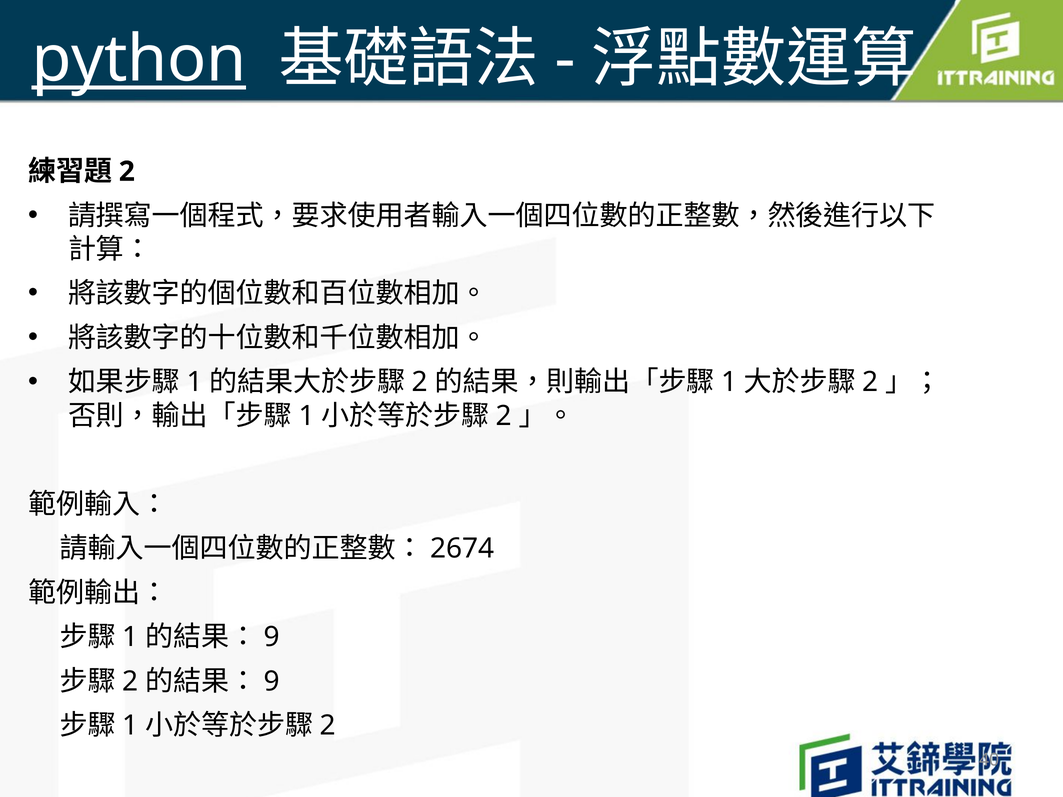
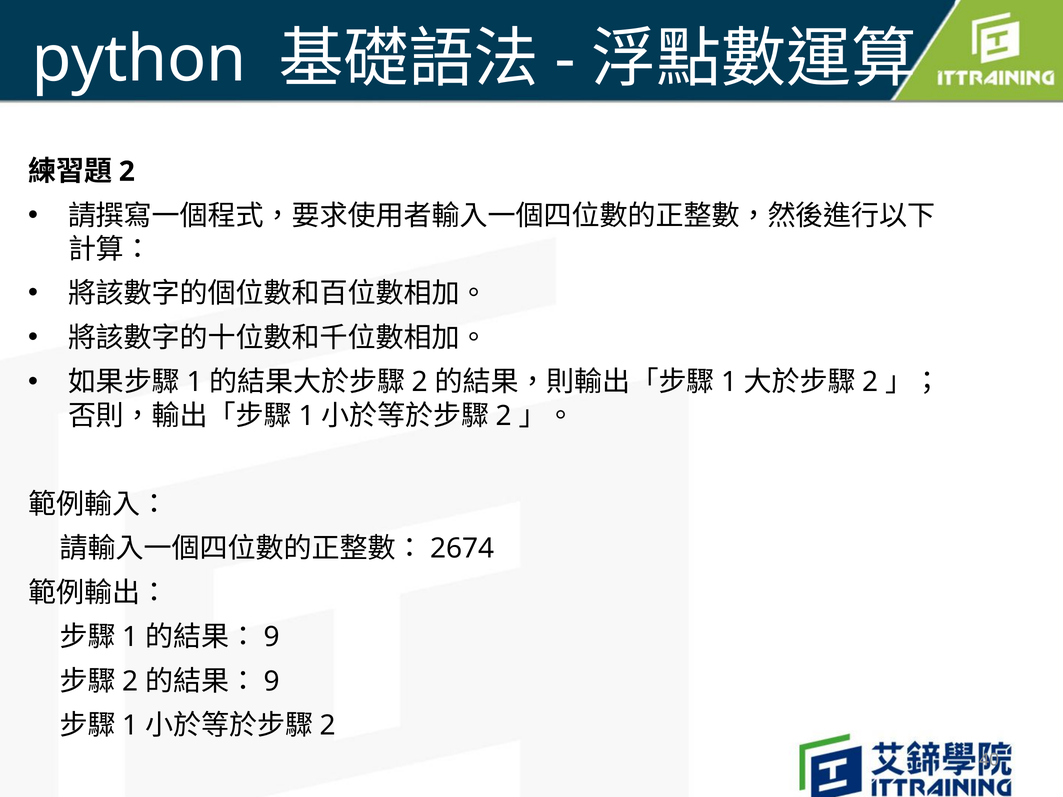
python underline: present -> none
